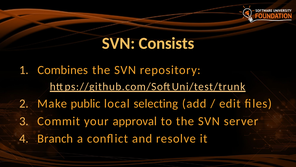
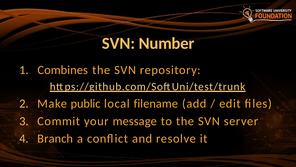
Consists: Consists -> Number
selecting: selecting -> filename
approval: approval -> message
